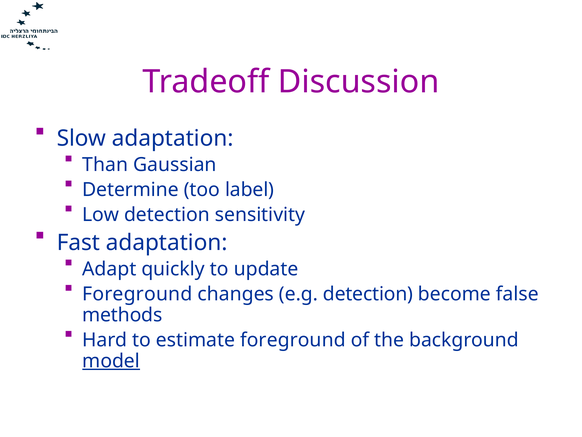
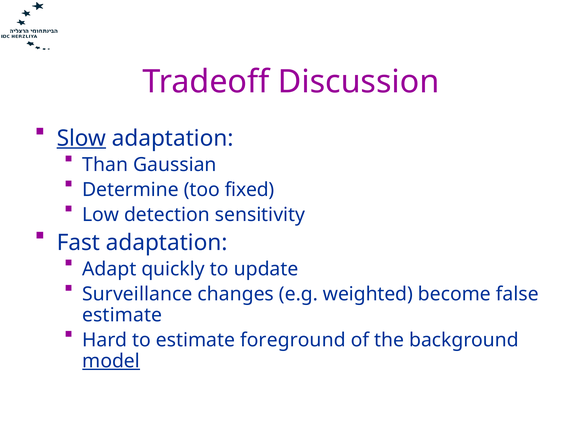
Slow underline: none -> present
label: label -> fixed
Foreground at (137, 294): Foreground -> Surveillance
e.g detection: detection -> weighted
methods at (122, 315): methods -> estimate
